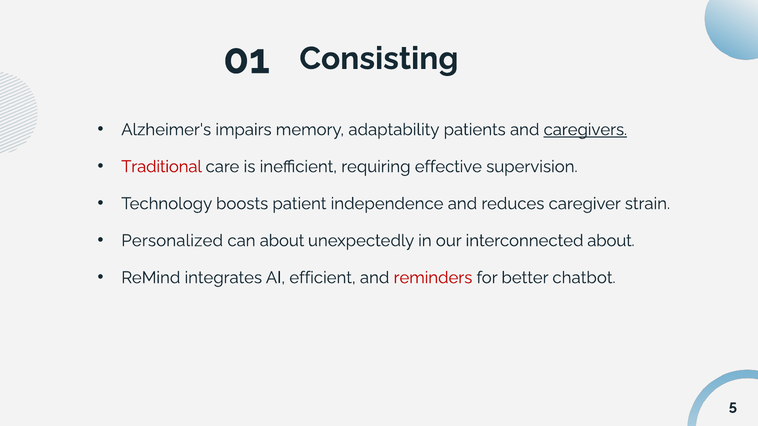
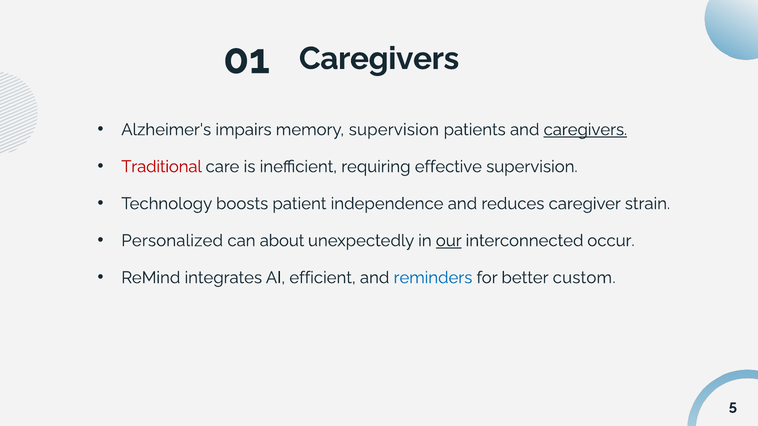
Consisting at (379, 59): Consisting -> Caregivers
memory adaptability: adaptability -> supervision
our underline: none -> present
interconnected about: about -> occur
reminders colour: red -> blue
chatbot: chatbot -> custom
